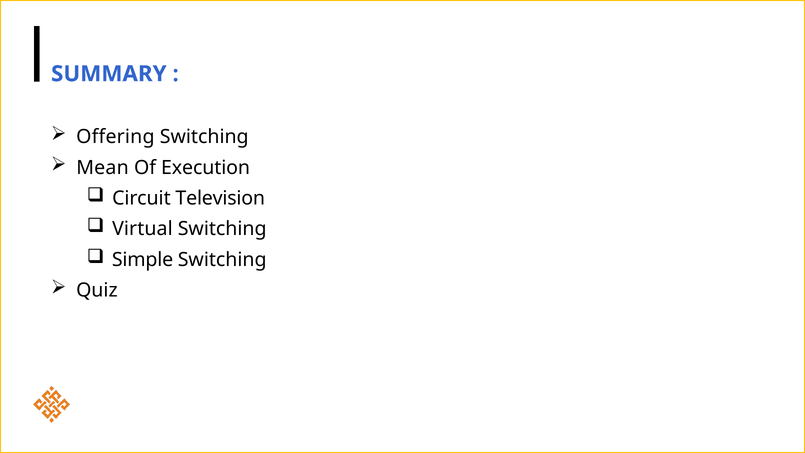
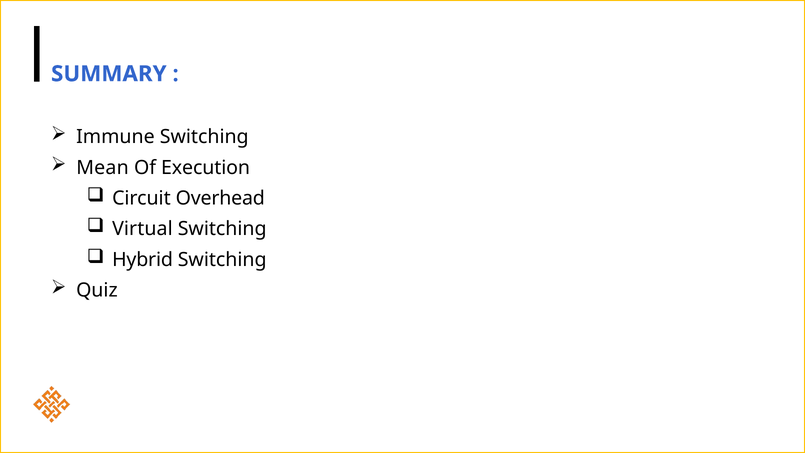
Offering: Offering -> Immune
Television: Television -> Overhead
Simple: Simple -> Hybrid
